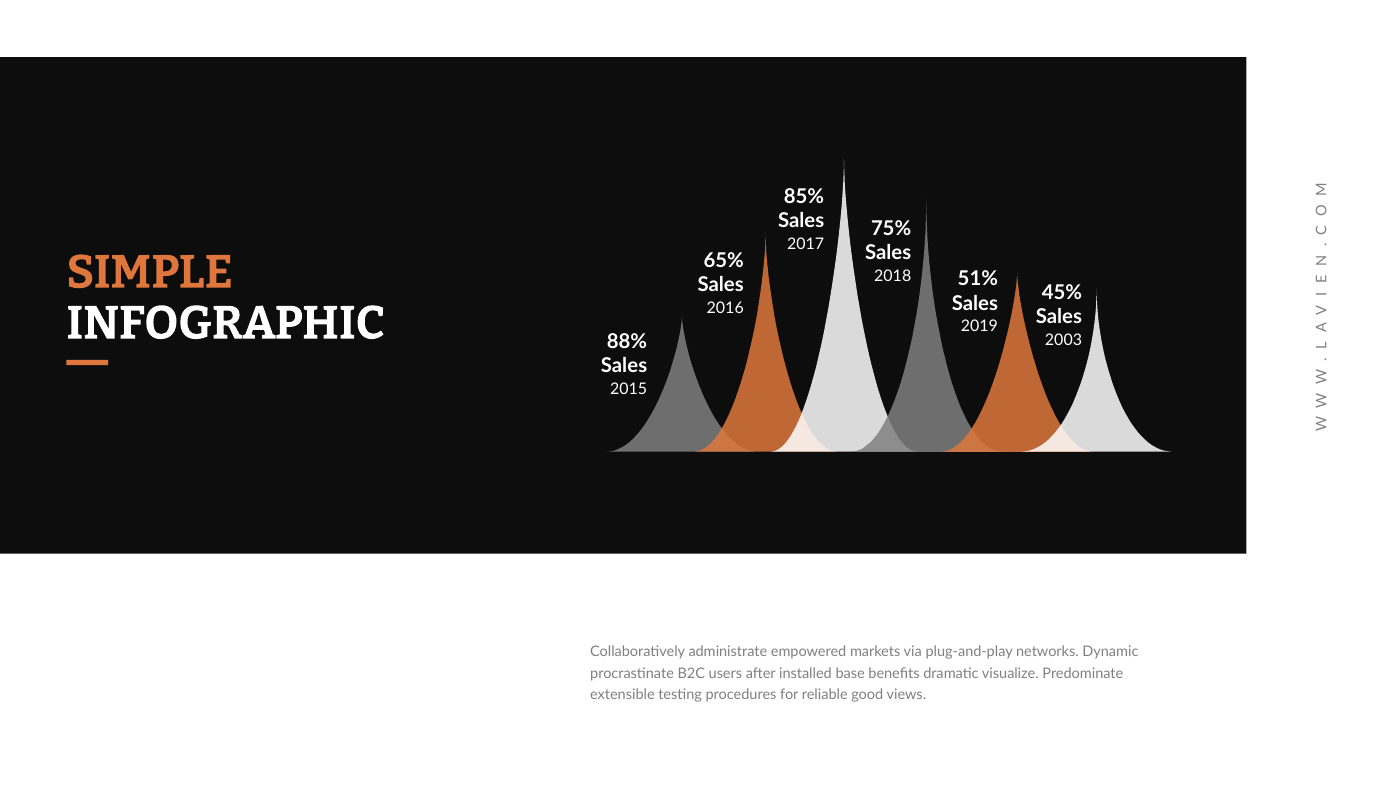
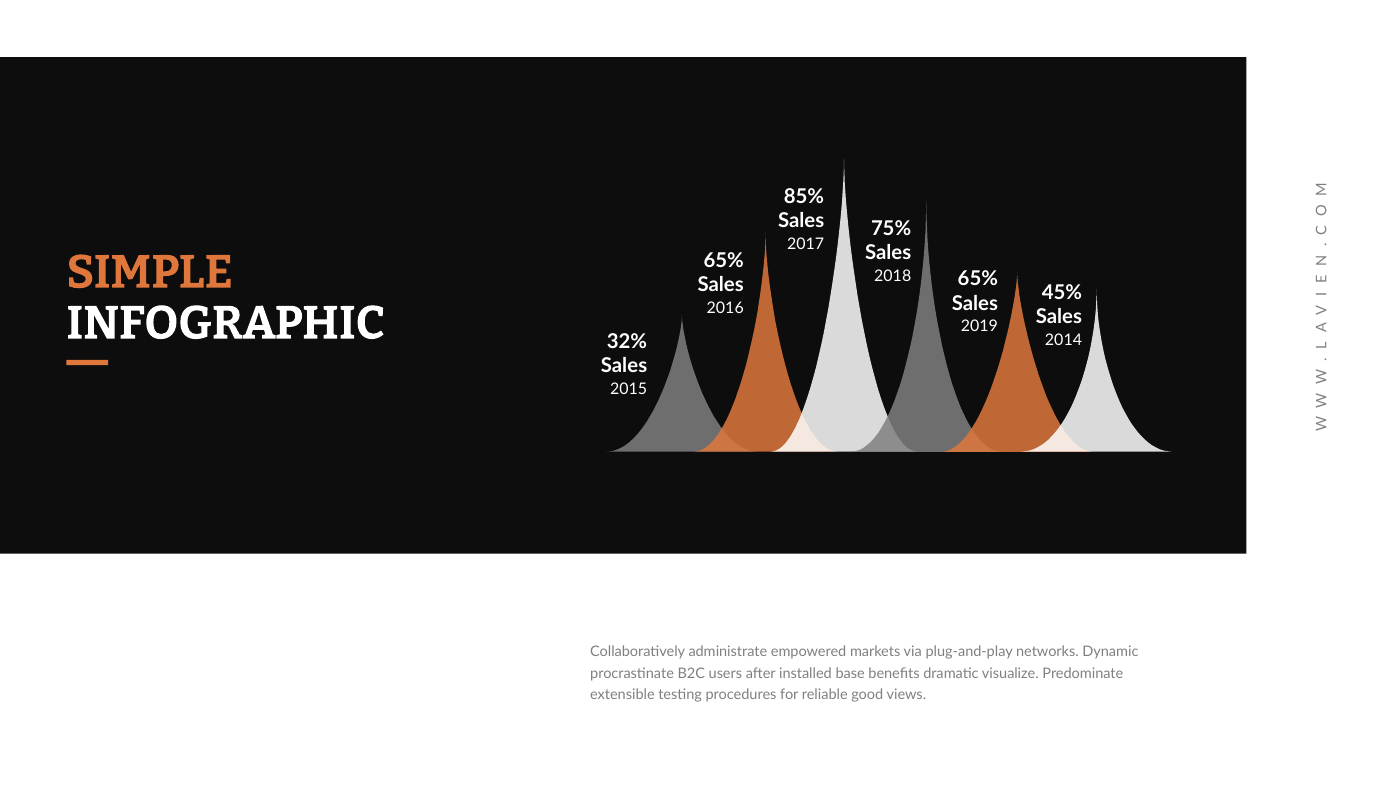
2018 51%: 51% -> 65%
88%: 88% -> 32%
2003: 2003 -> 2014
